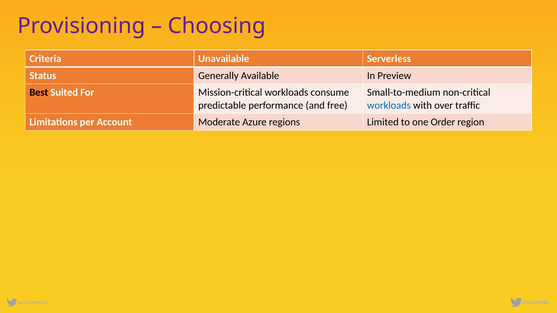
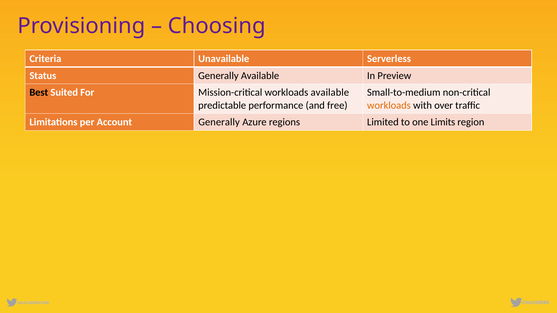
workloads consume: consume -> available
workloads at (389, 105) colour: blue -> orange
Account Moderate: Moderate -> Generally
Order: Order -> Limits
